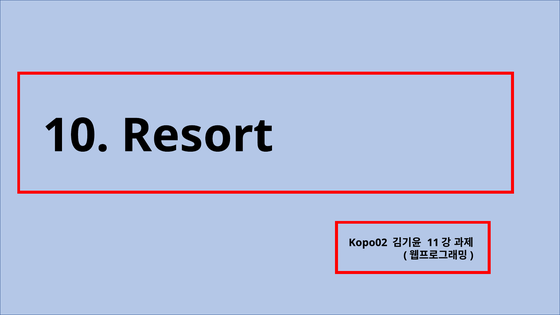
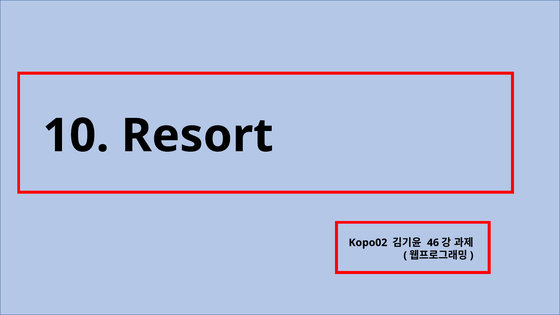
11: 11 -> 46
